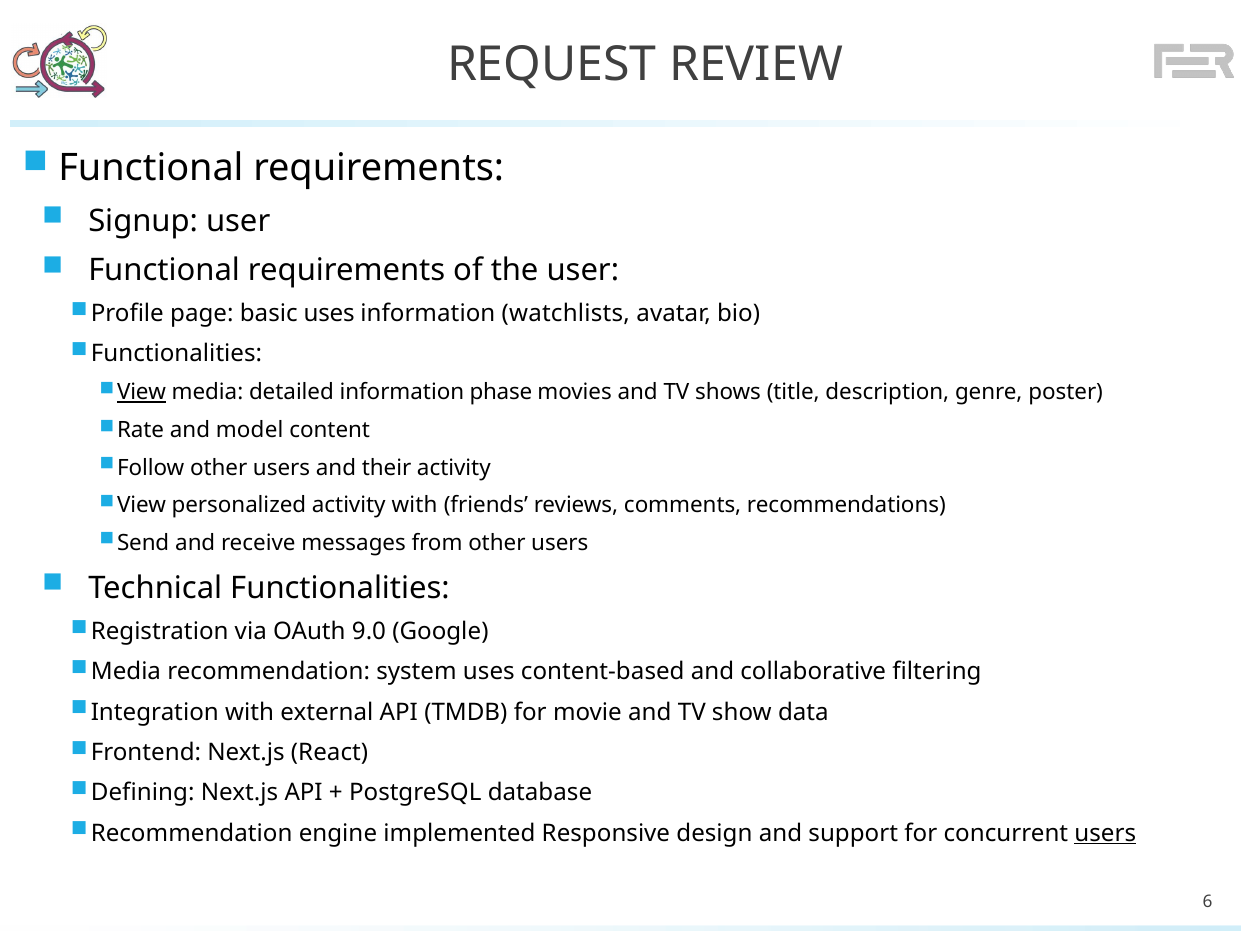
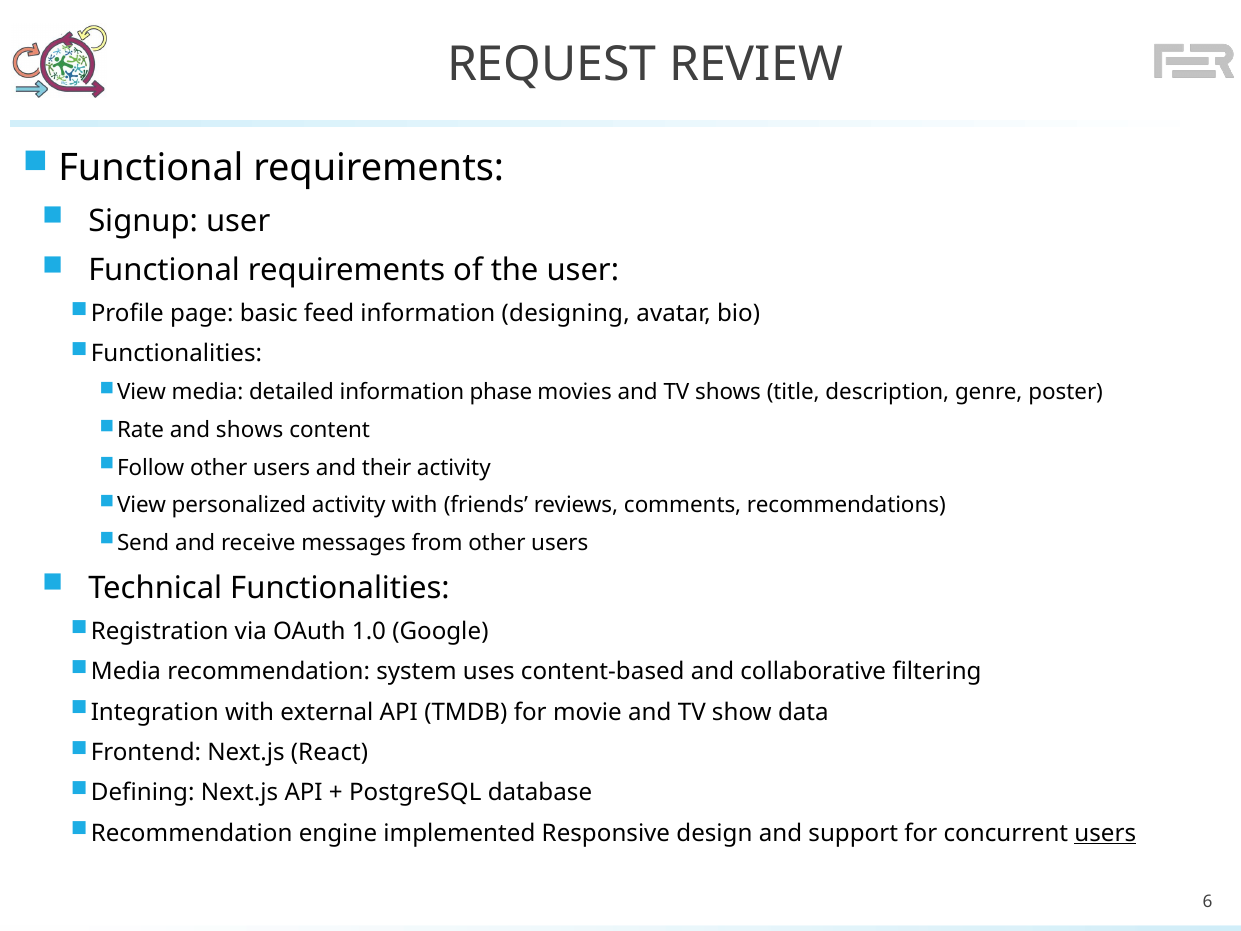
basic uses: uses -> feed
watchlists: watchlists -> designing
View at (142, 392) underline: present -> none
and model: model -> shows
9.0: 9.0 -> 1.0
